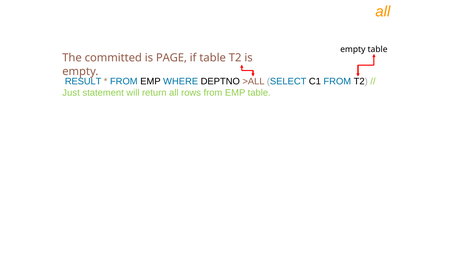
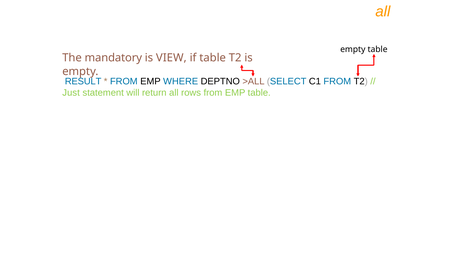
committed: committed -> mandatory
PAGE: PAGE -> VIEW
